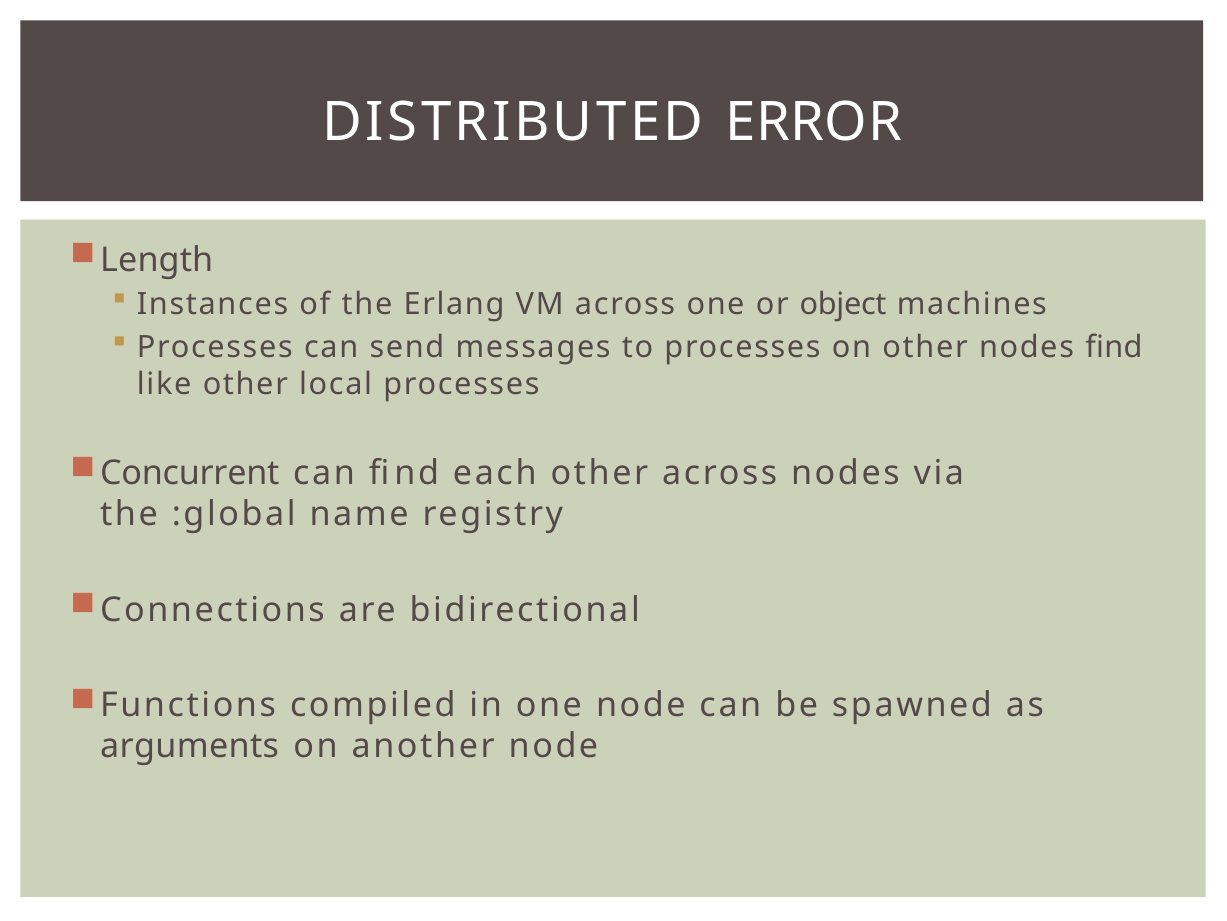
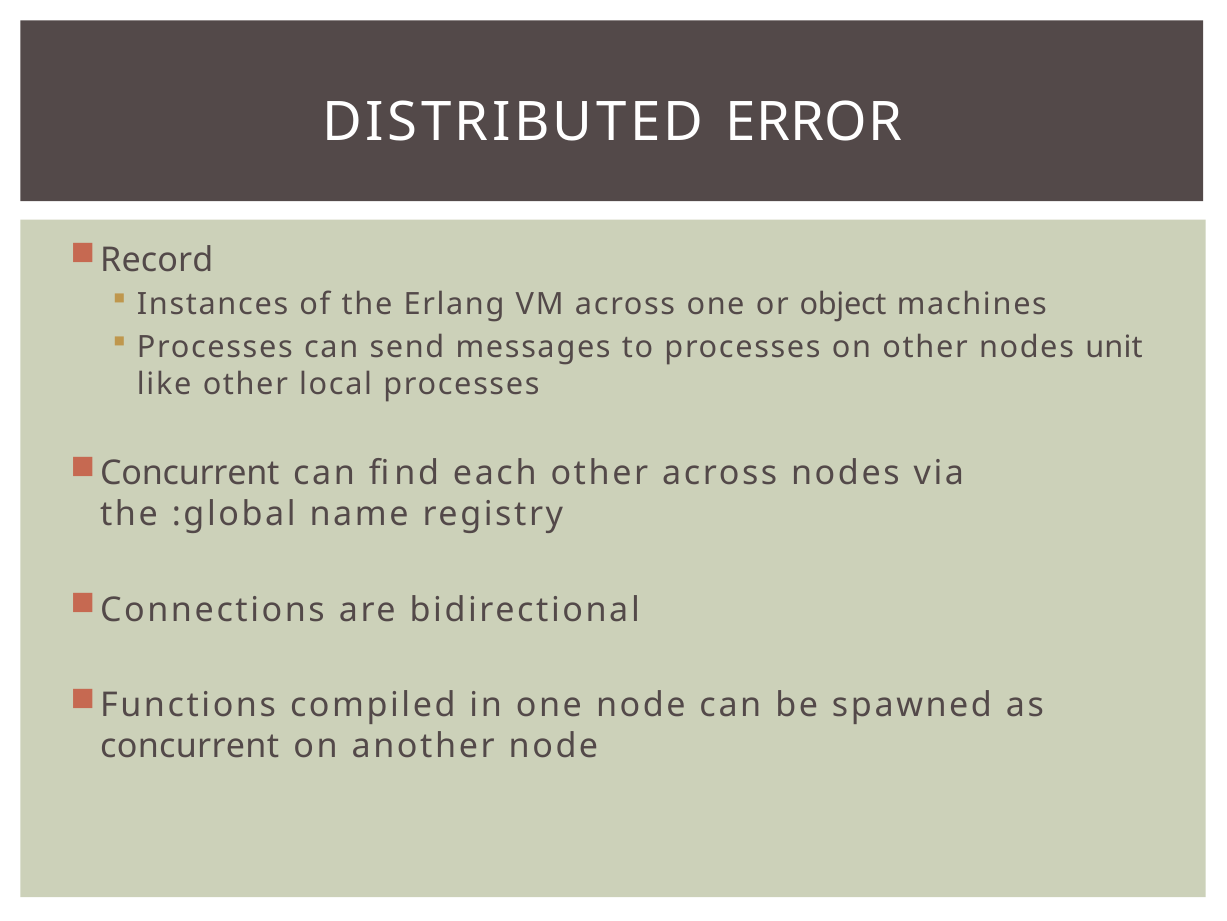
Length: Length -> Record
nodes find: find -> unit
arguments at (190, 746): arguments -> concurrent
